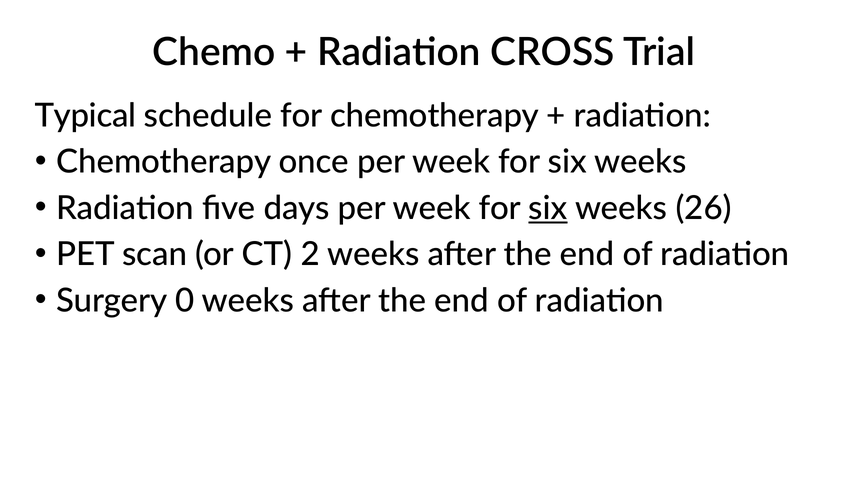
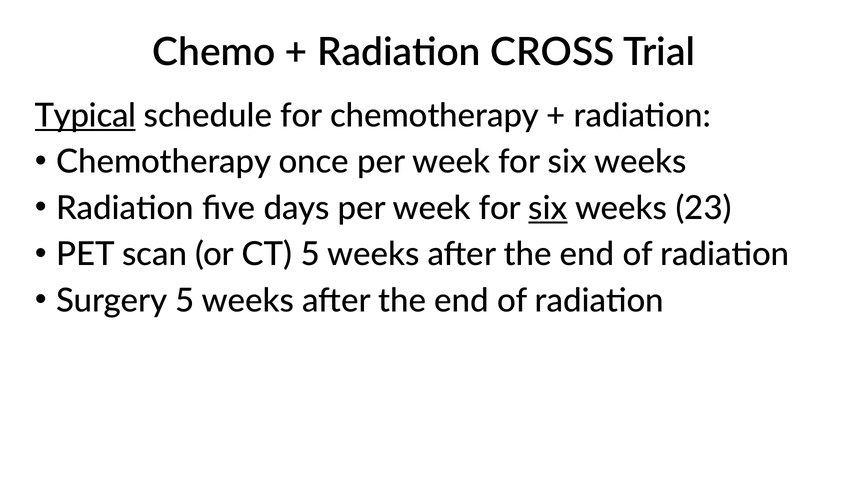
Typical underline: none -> present
26: 26 -> 23
CT 2: 2 -> 5
Surgery 0: 0 -> 5
